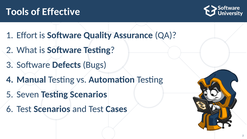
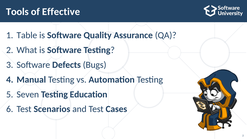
Effort: Effort -> Table
Testing Scenarios: Scenarios -> Education
